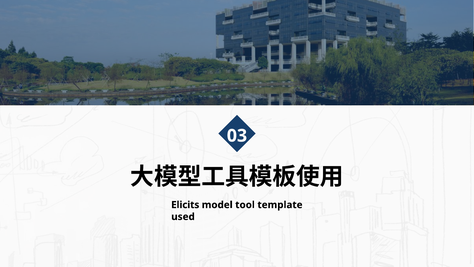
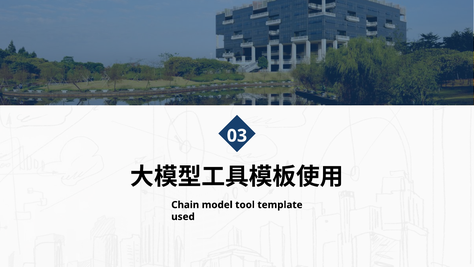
Elicits: Elicits -> Chain
